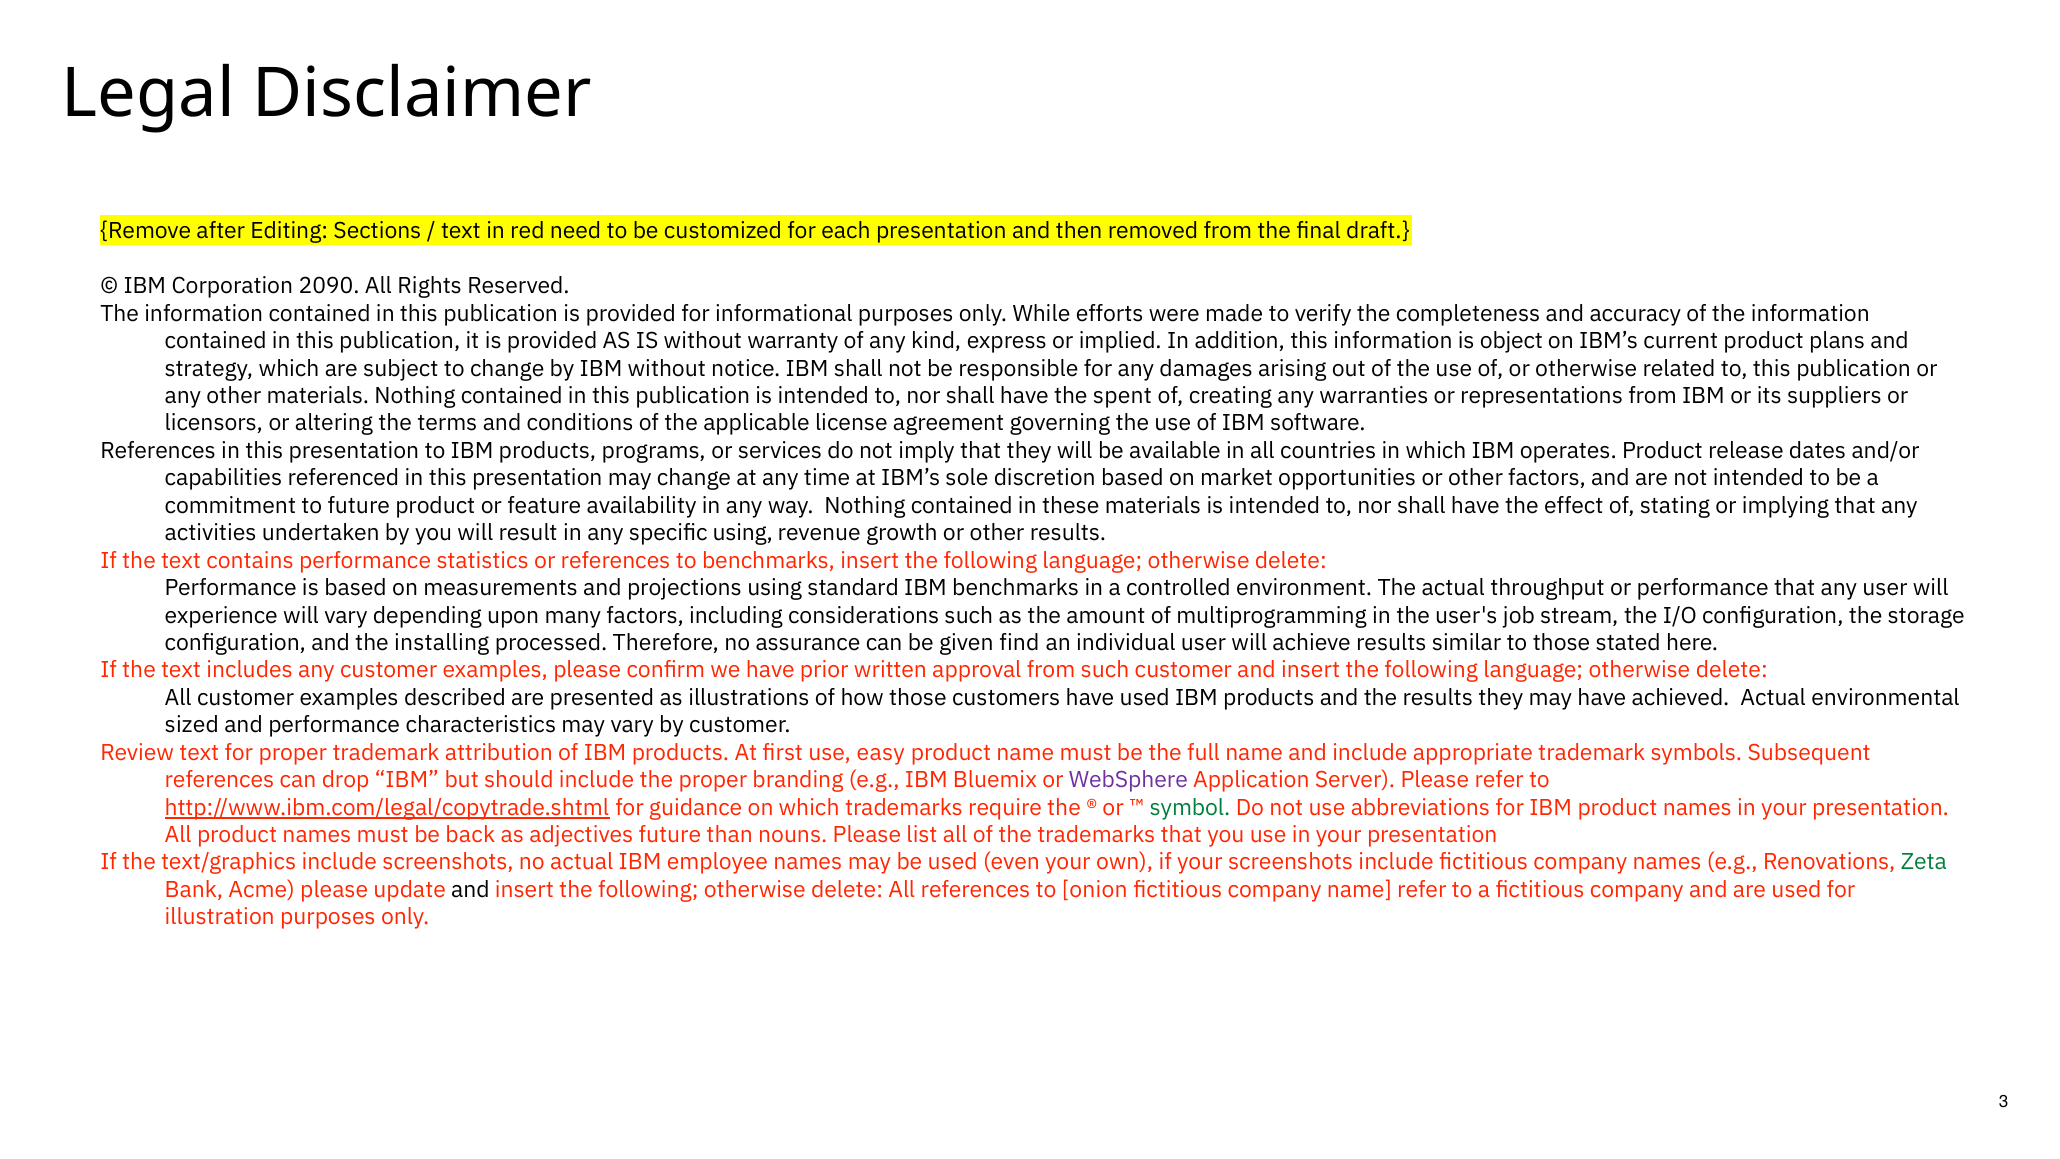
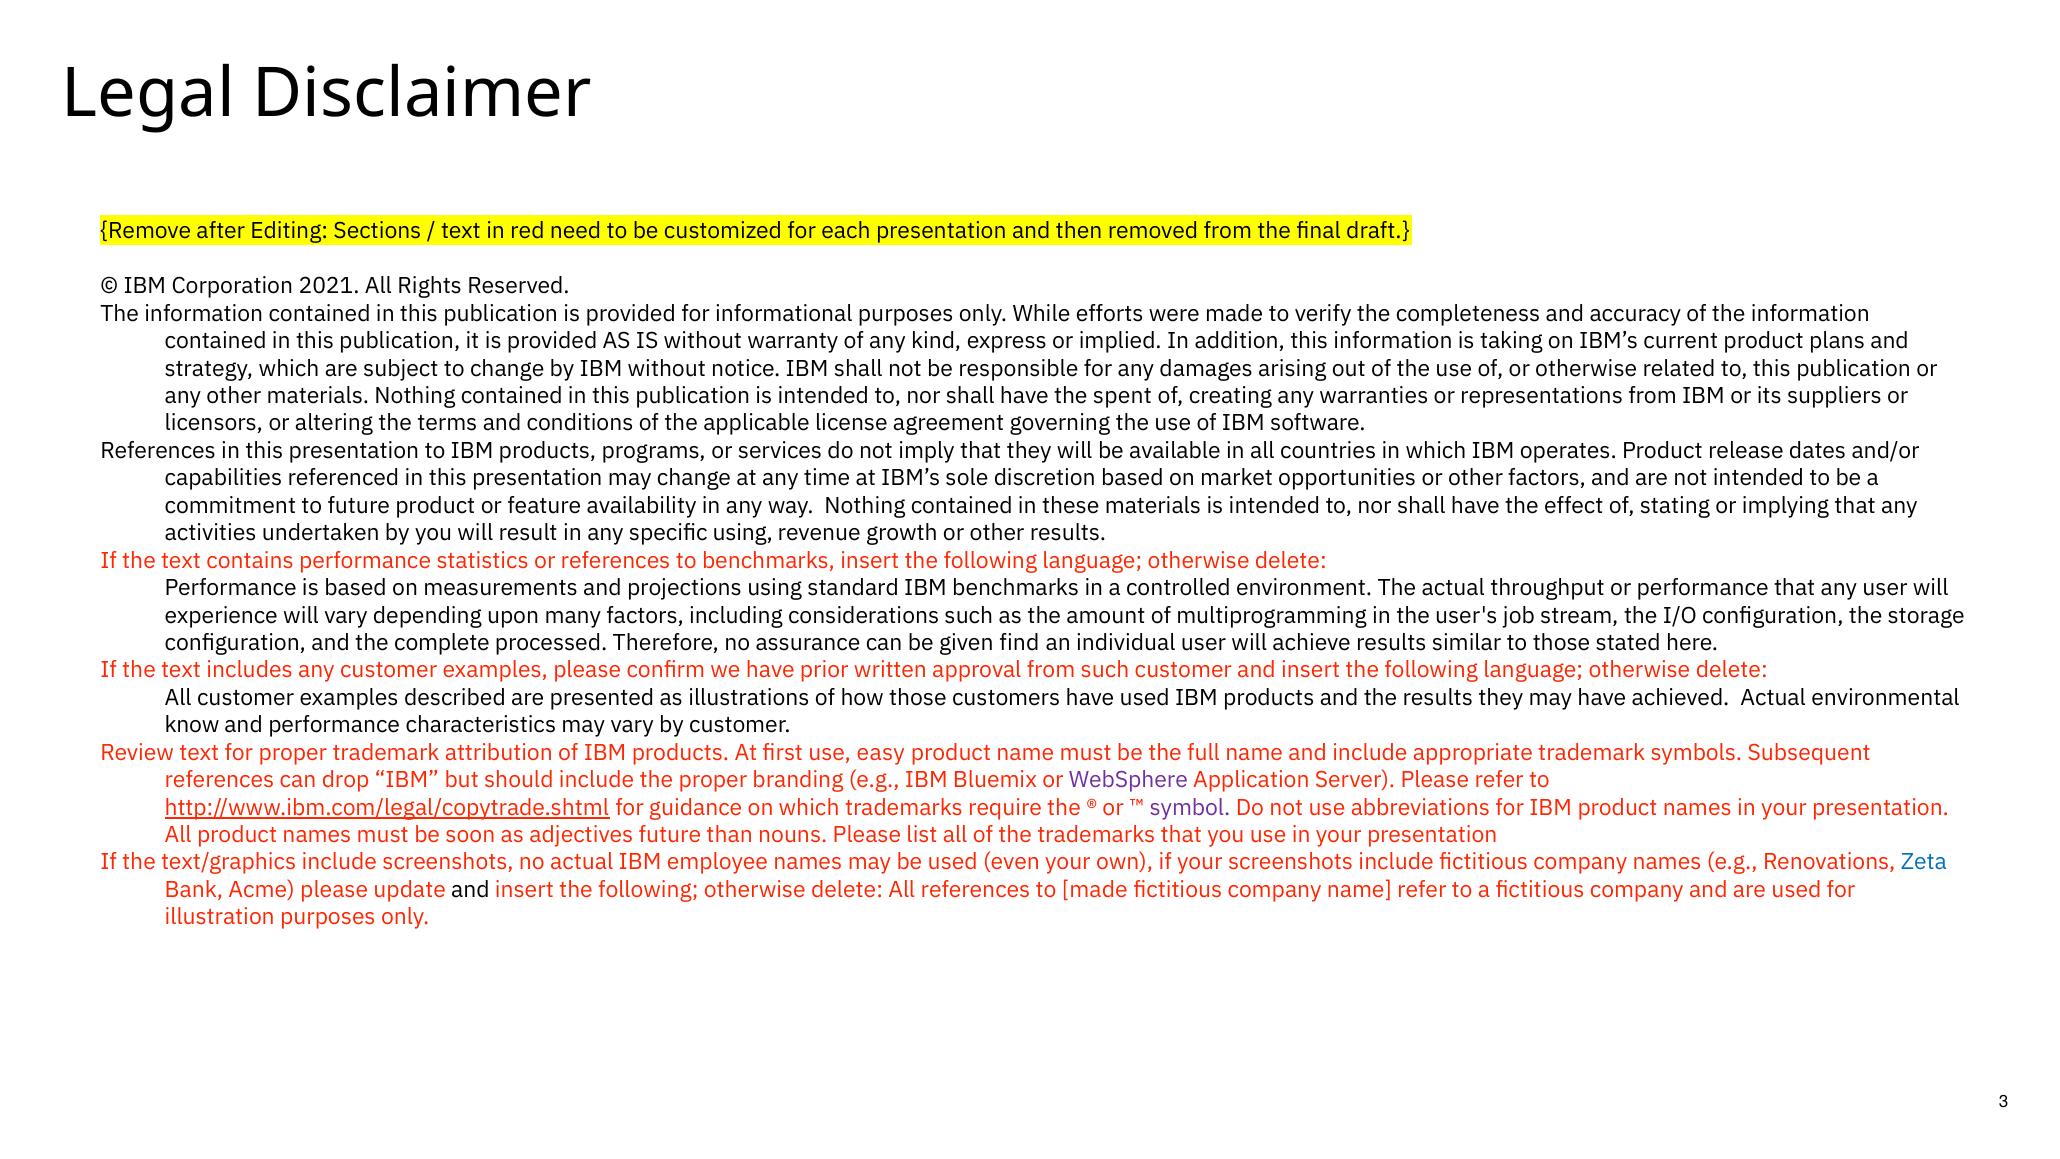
2090: 2090 -> 2021
object: object -> taking
installing: installing -> complete
sized: sized -> know
symbol colour: green -> purple
back: back -> soon
Zeta colour: green -> blue
to onion: onion -> made
